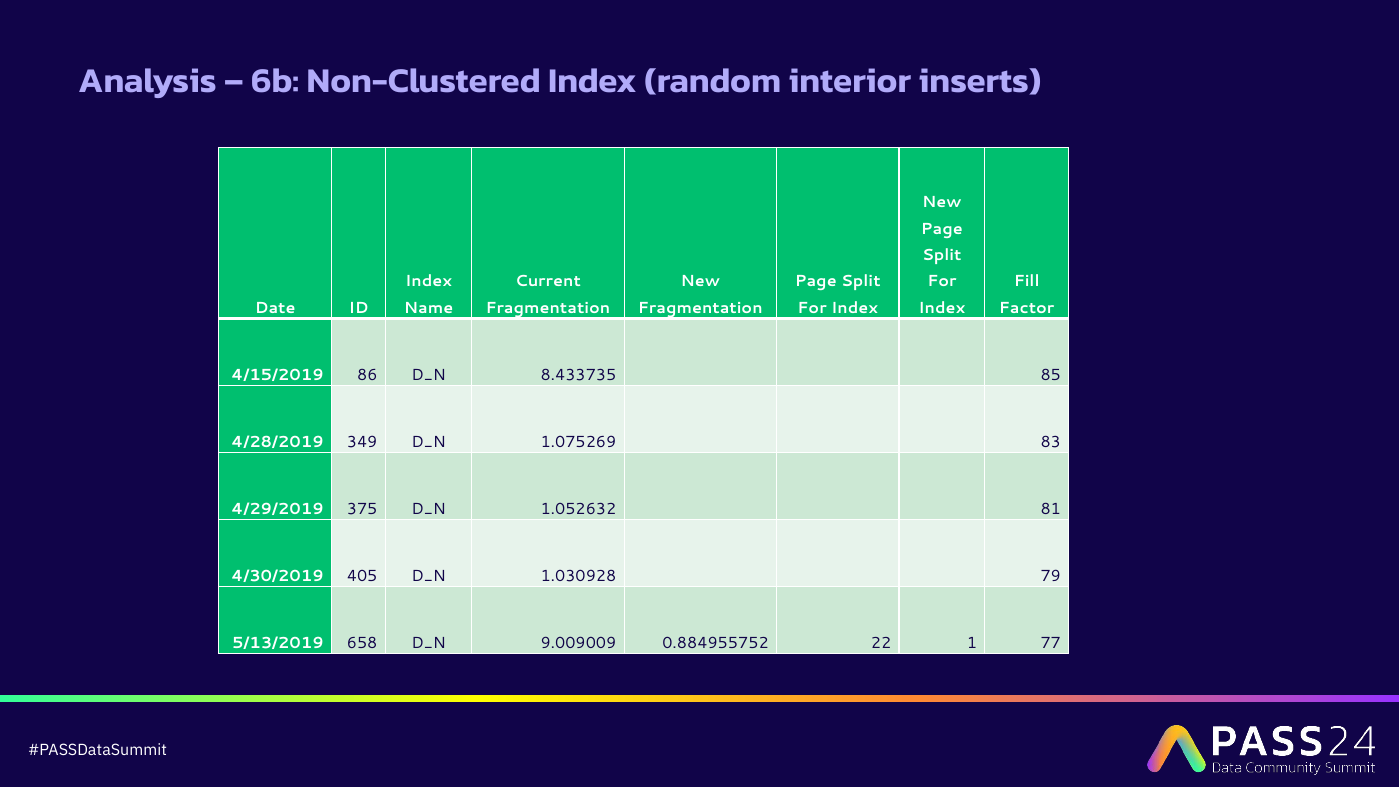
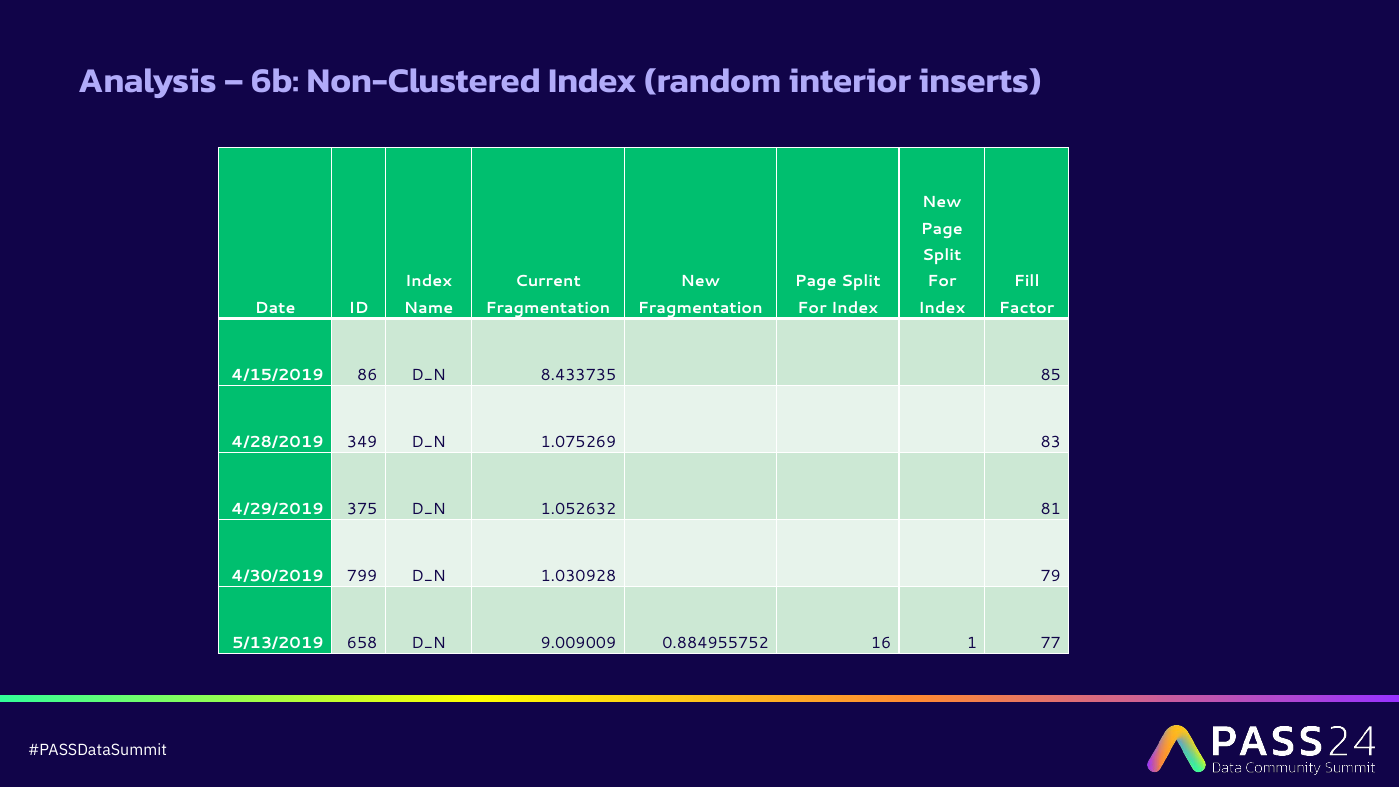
405: 405 -> 799
22: 22 -> 16
